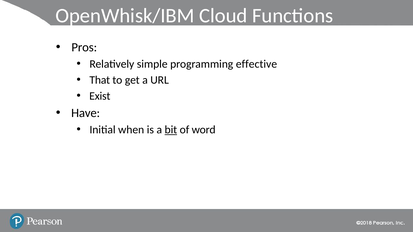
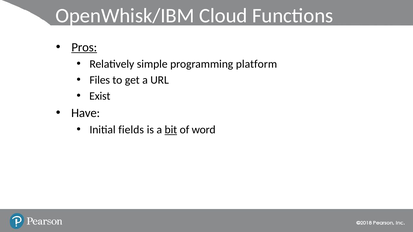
Pros underline: none -> present
effective: effective -> platform
That: That -> Files
when: when -> fields
